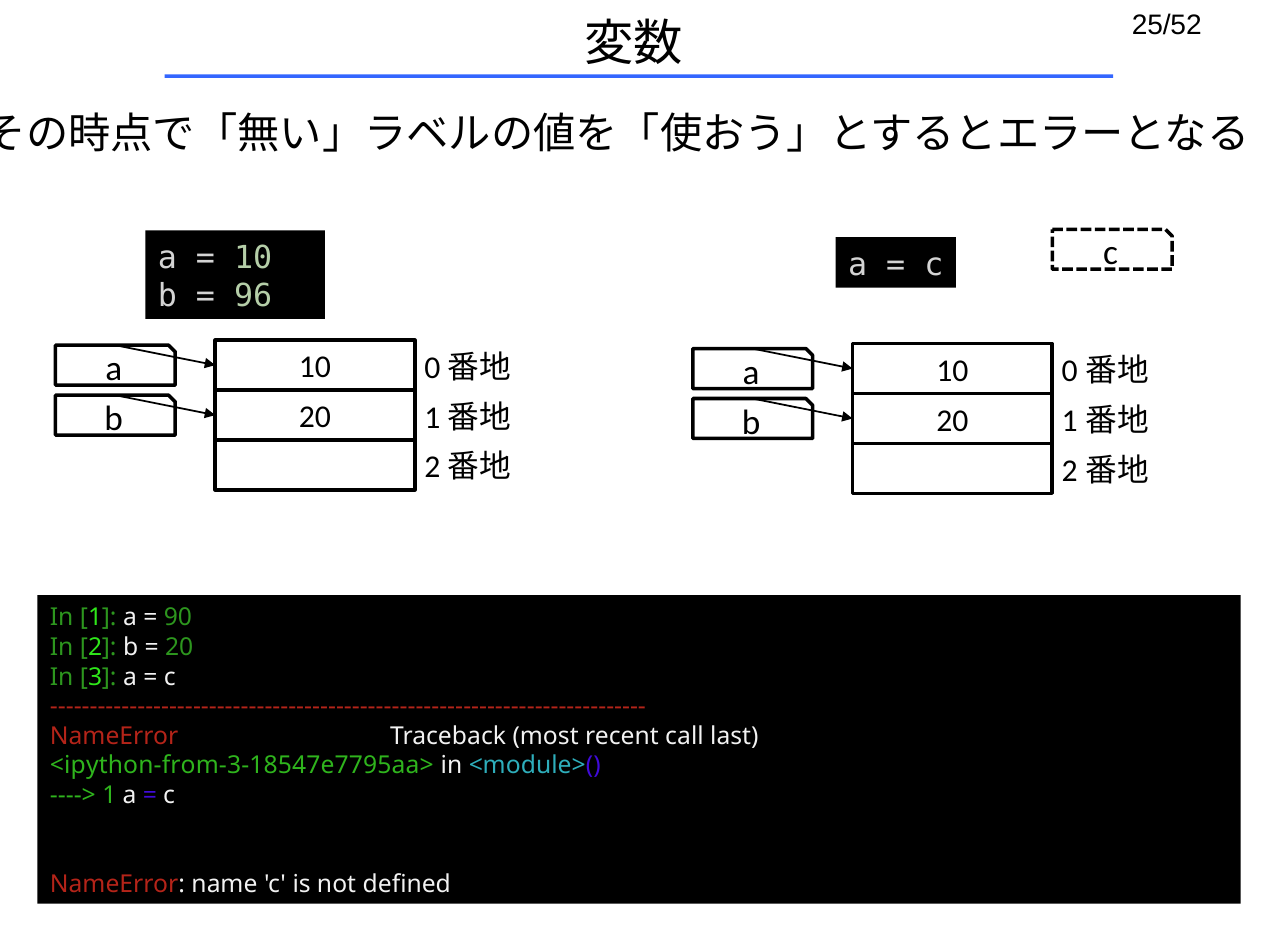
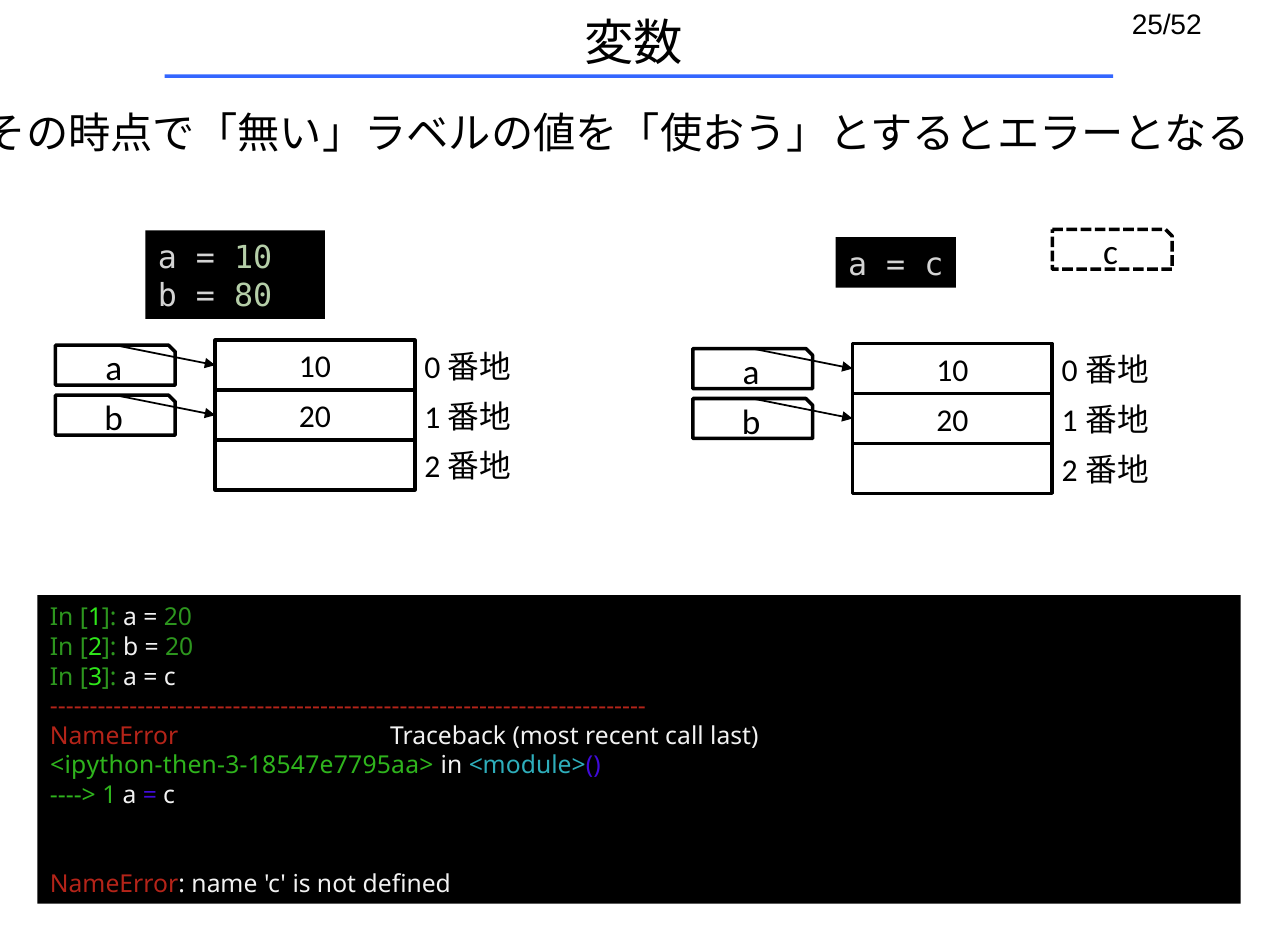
96: 96 -> 80
90 at (178, 618): 90 -> 20
<ipython-from-3-18547e7795aa>: <ipython-from-3-18547e7795aa> -> <ipython-then-3-18547e7795aa>
